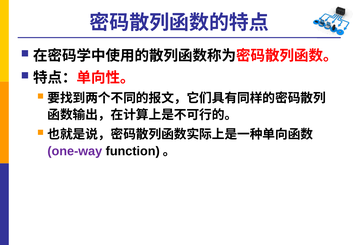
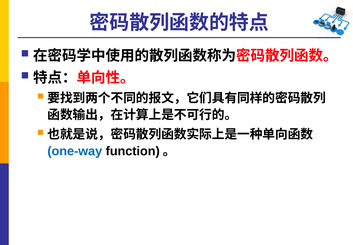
one-way colour: purple -> blue
